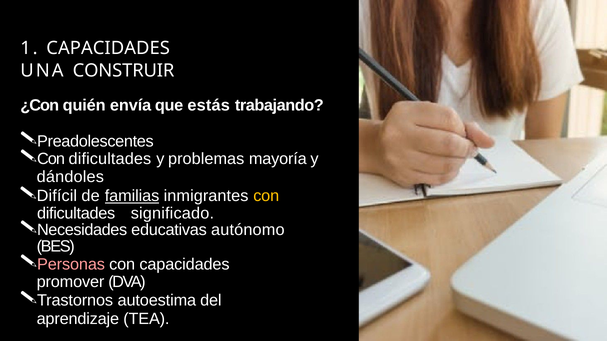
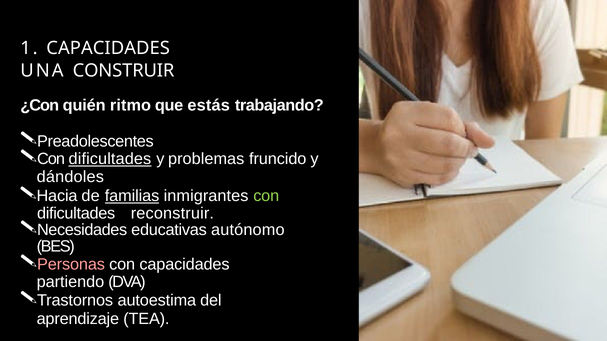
envía: envía -> ritmo
dificultades at (110, 159) underline: none -> present
mayoría: mayoría -> fruncido
Difícil: Difícil -> Hacia
con at (266, 196) colour: yellow -> light green
significado: significado -> reconstruir
promover: promover -> partiendo
